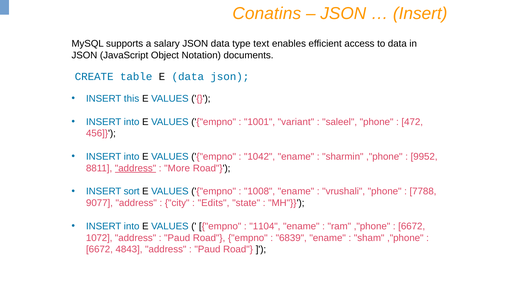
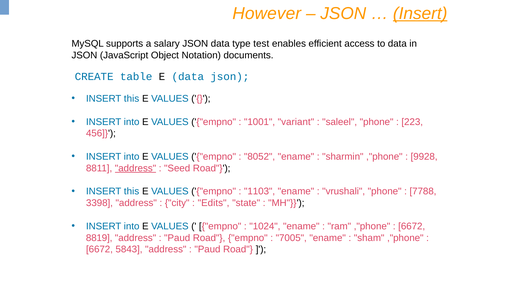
Conatins: Conatins -> However
Insert at (420, 13) underline: none -> present
text: text -> test
472: 472 -> 223
1042: 1042 -> 8052
9952: 9952 -> 9928
More: More -> Seed
sort at (132, 192): sort -> this
1008: 1008 -> 1103
9077: 9077 -> 3398
1104: 1104 -> 1024
1072: 1072 -> 8819
6839: 6839 -> 7005
4843: 4843 -> 5843
